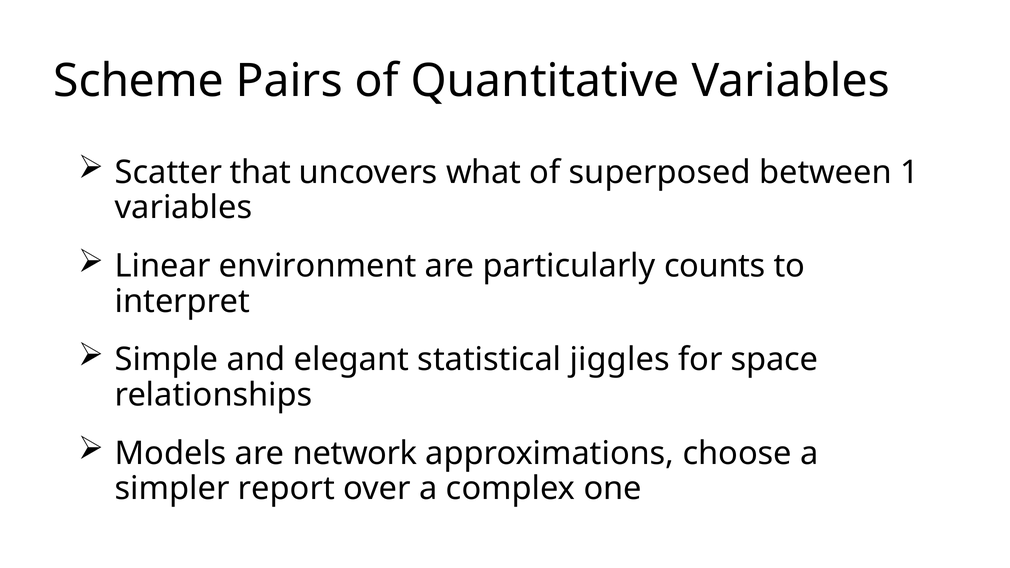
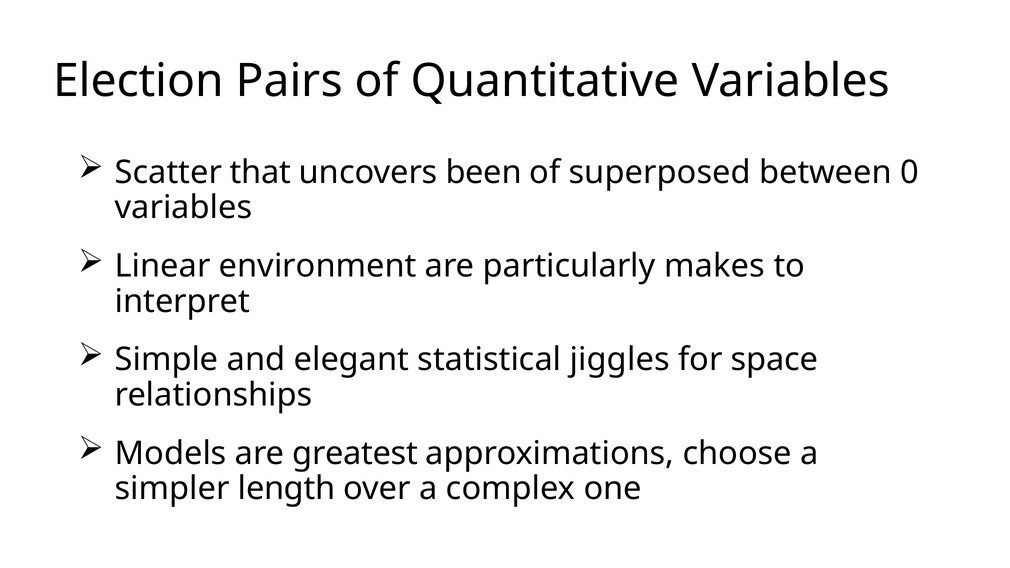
Scheme: Scheme -> Election
what: what -> been
1: 1 -> 0
counts: counts -> makes
network: network -> greatest
report: report -> length
